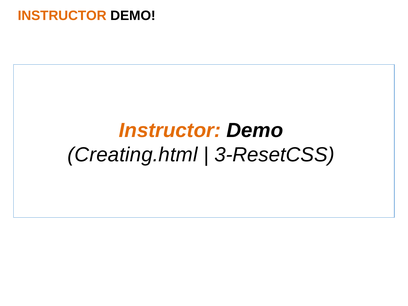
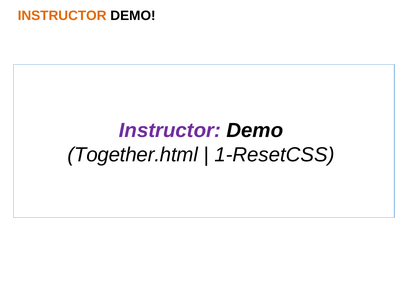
Instructor at (170, 130) colour: orange -> purple
Creating.html: Creating.html -> Together.html
3-ResetCSS: 3-ResetCSS -> 1-ResetCSS
